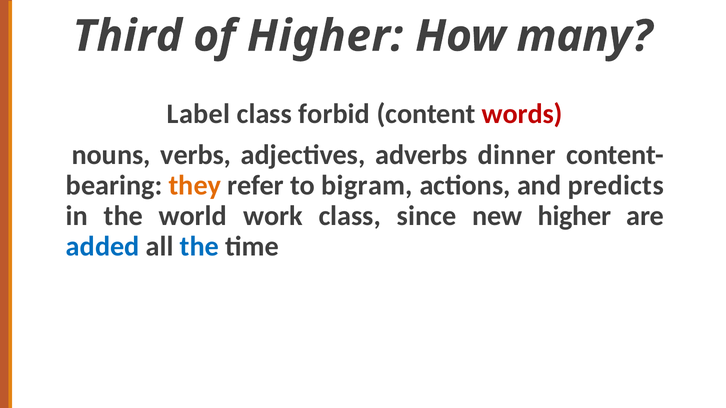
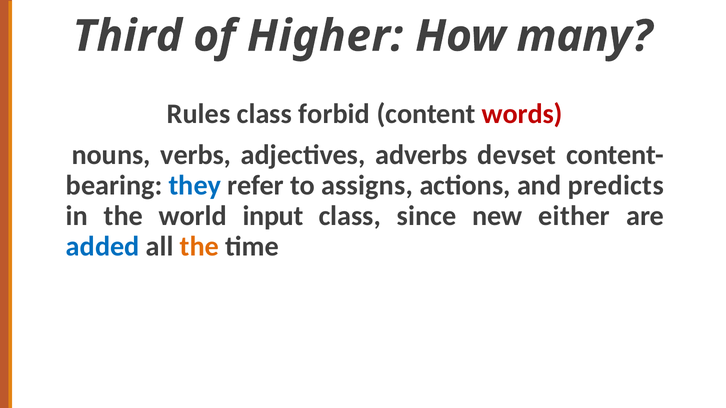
Label: Label -> Rules
dinner: dinner -> devset
they colour: orange -> blue
bigram: bigram -> assigns
work: work -> input
new higher: higher -> either
the at (199, 247) colour: blue -> orange
